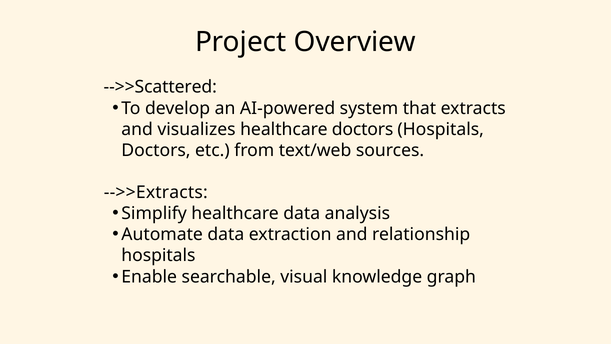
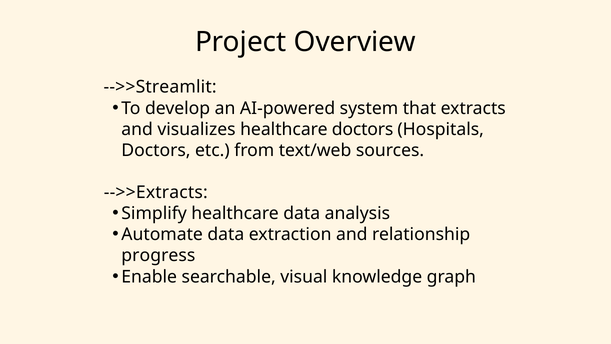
-->>Scattered: -->>Scattered -> -->>Streamlit
hospitals at (158, 255): hospitals -> progress
